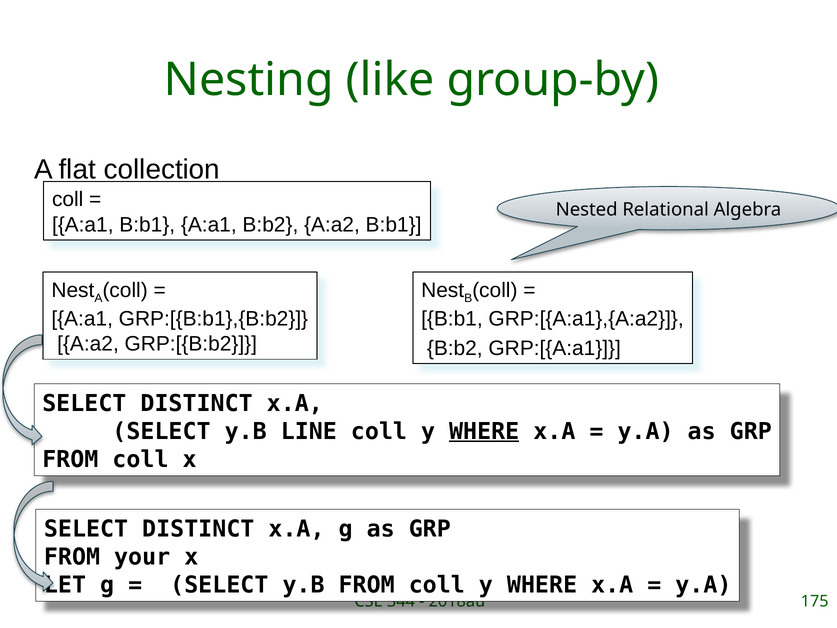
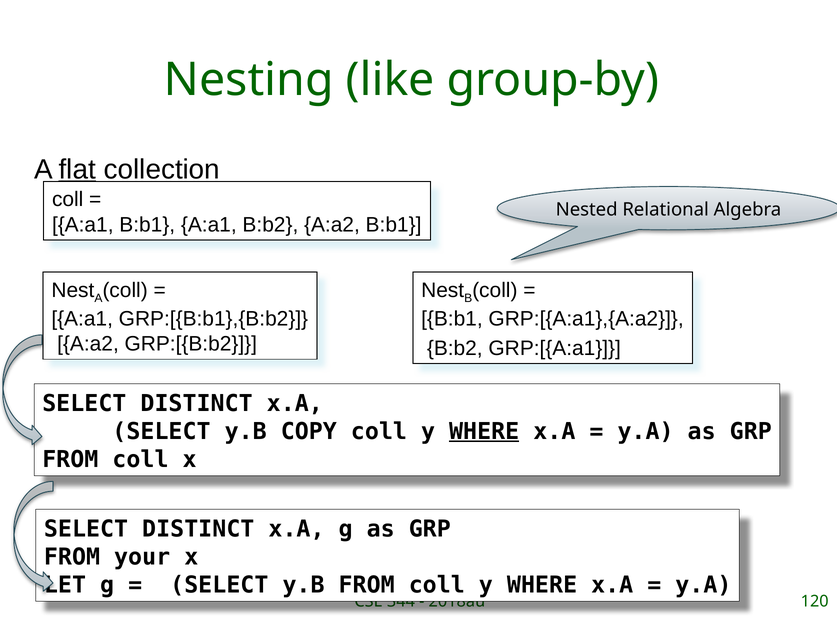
flat underline: none -> present
LINE: LINE -> COPY
175: 175 -> 120
